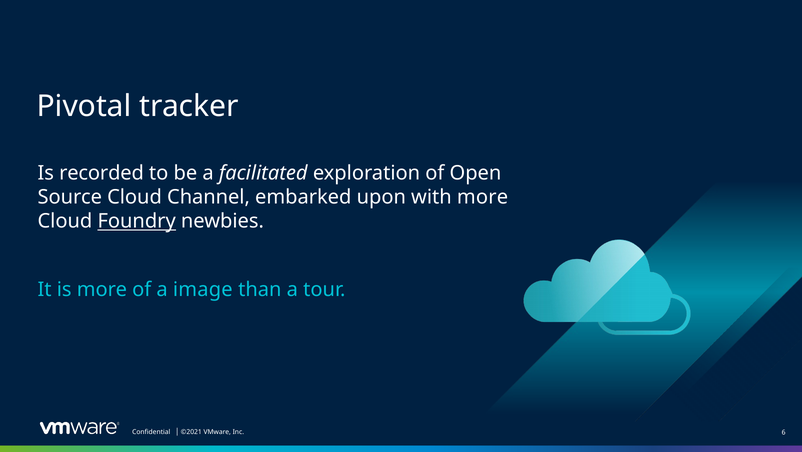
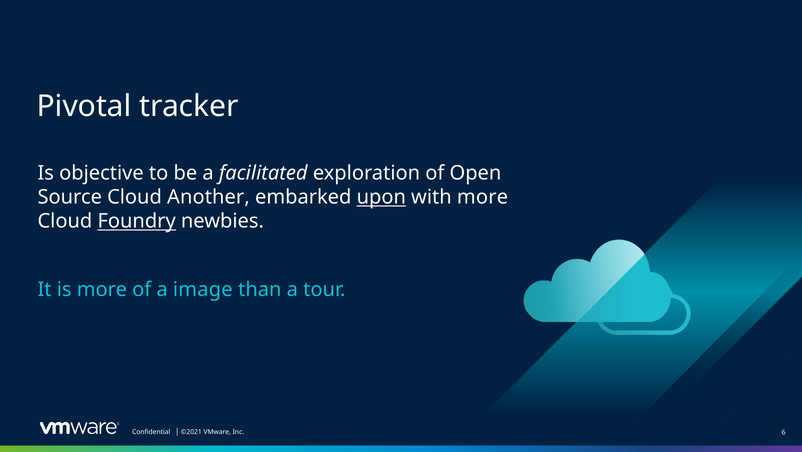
recorded: recorded -> objective
Channel: Channel -> Another
upon underline: none -> present
